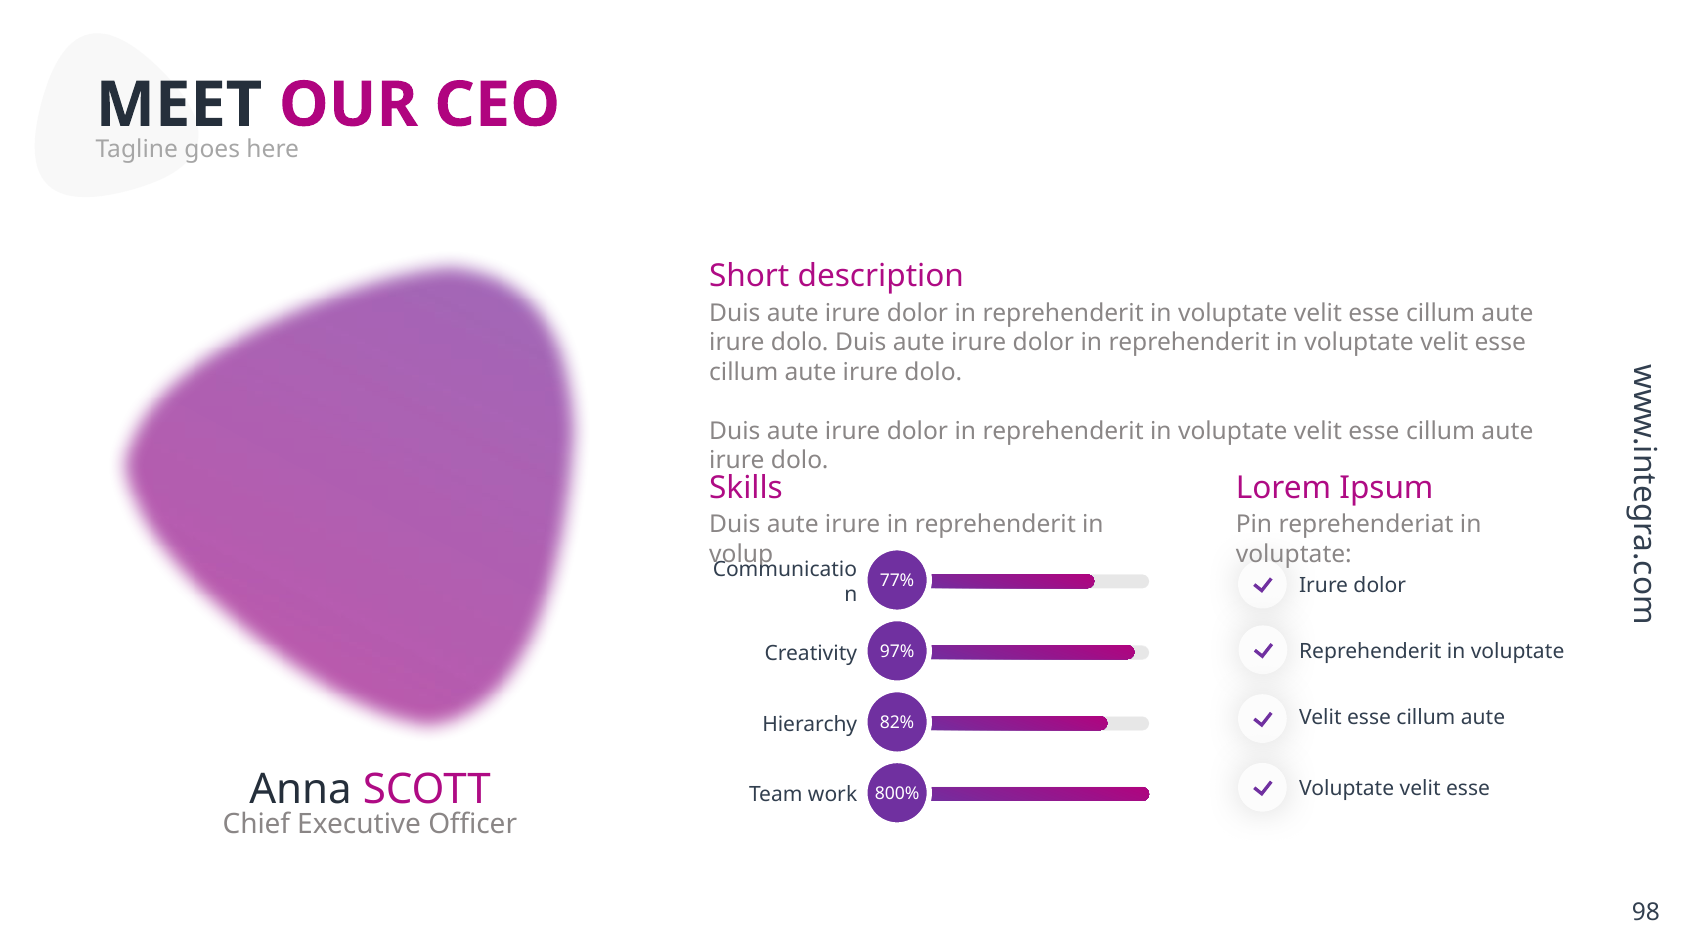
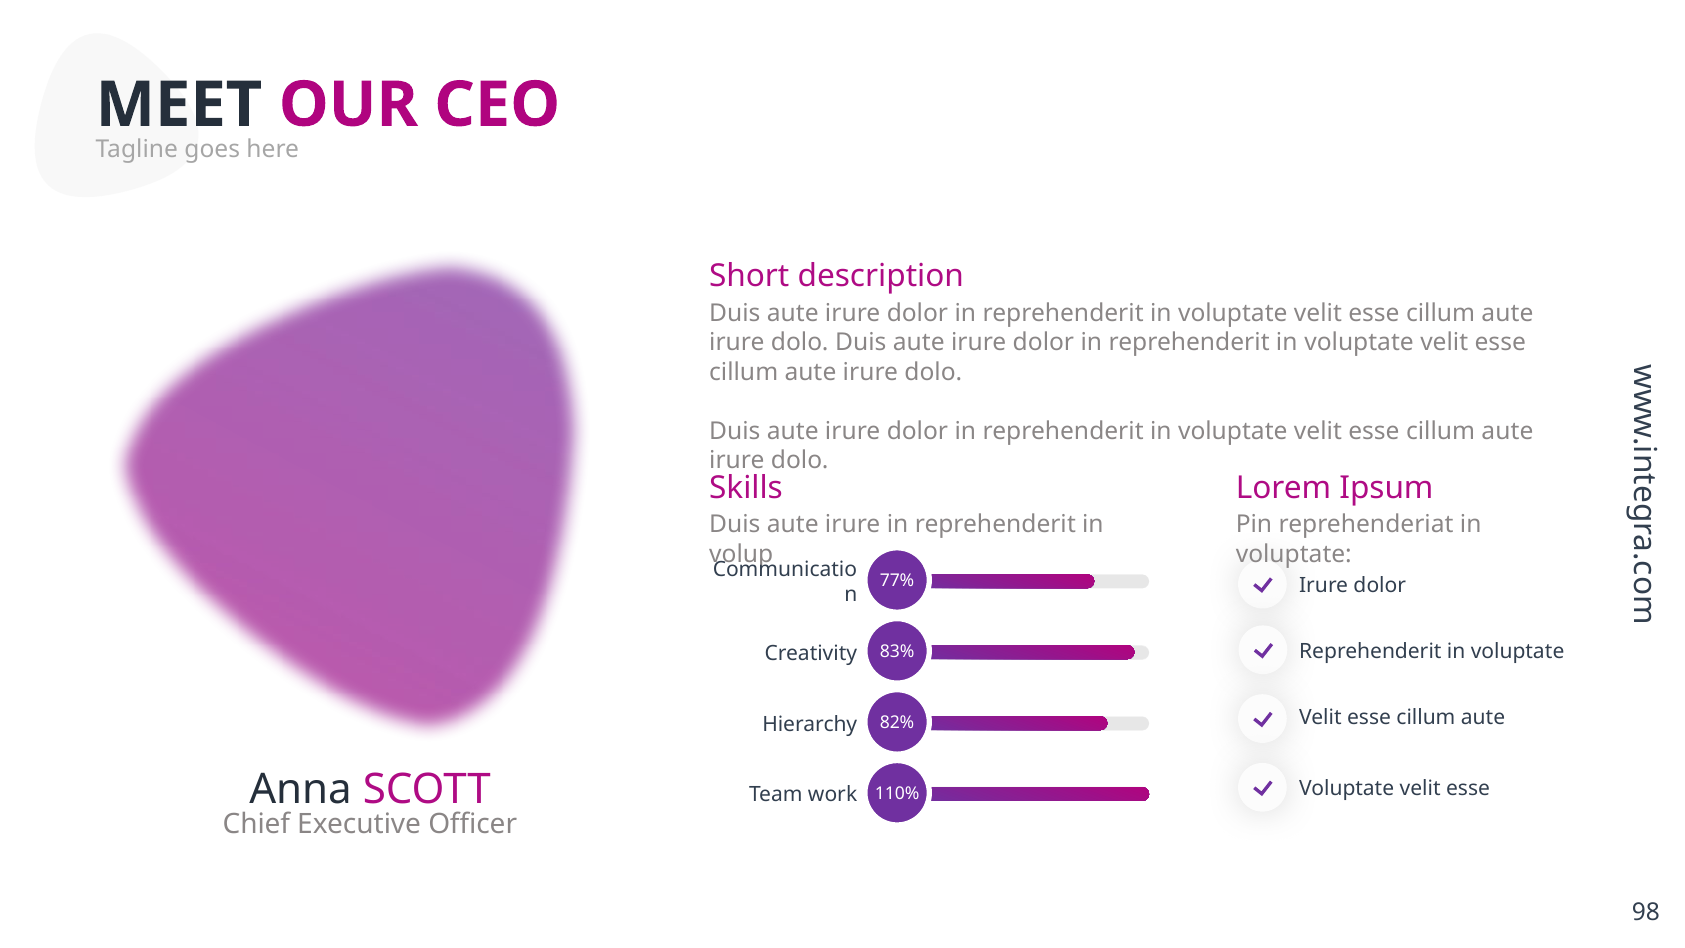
97%: 97% -> 83%
800%: 800% -> 110%
